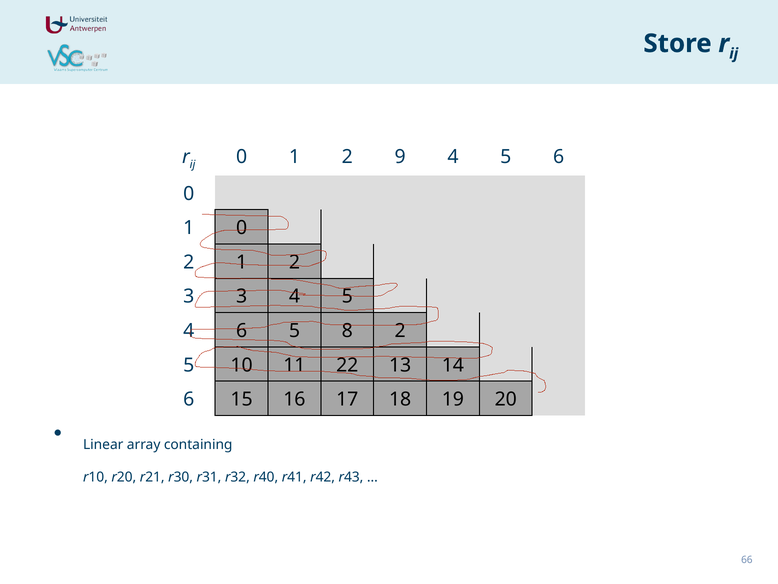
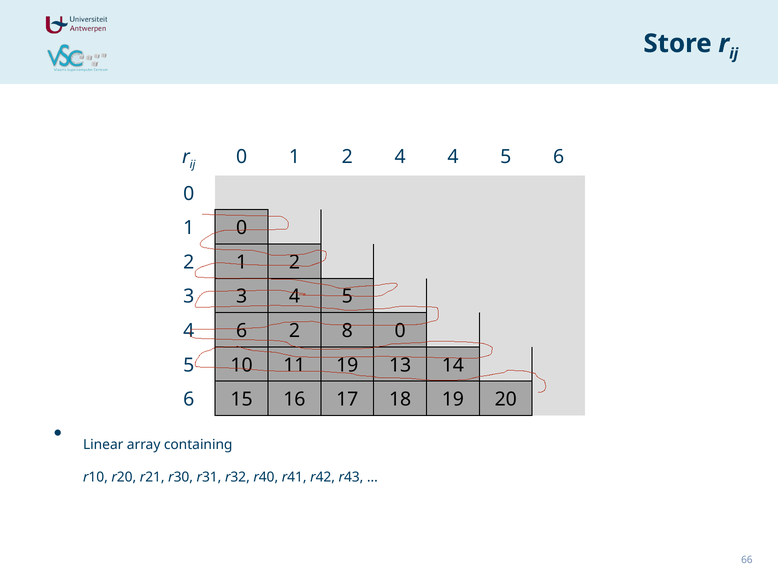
2 9: 9 -> 4
6 5: 5 -> 2
8 2: 2 -> 0
11 22: 22 -> 19
